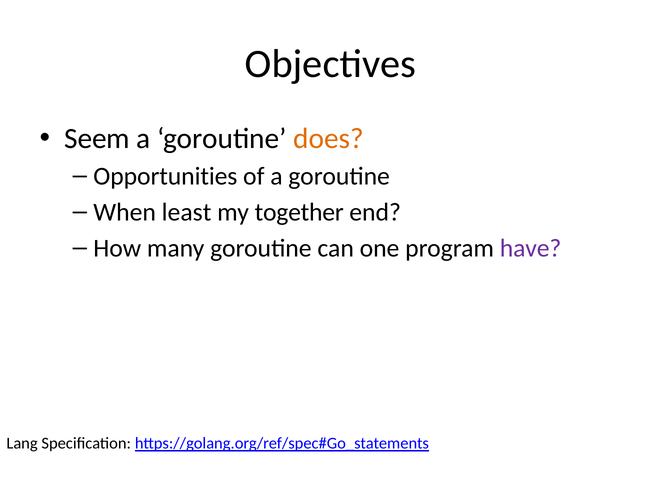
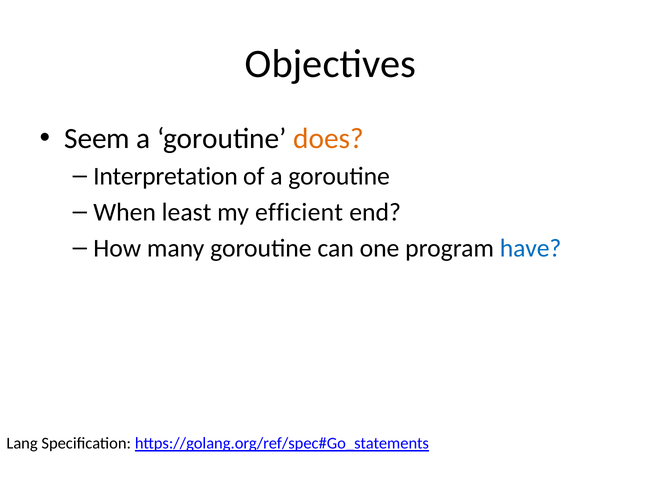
Opportunities: Opportunities -> Interpretation
together: together -> efficient
have colour: purple -> blue
